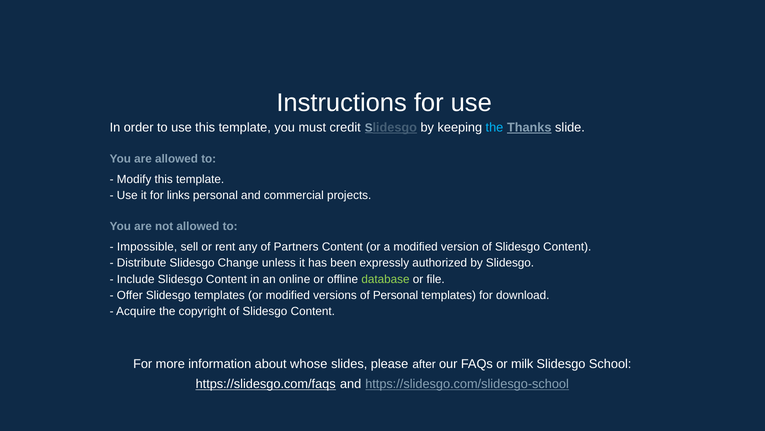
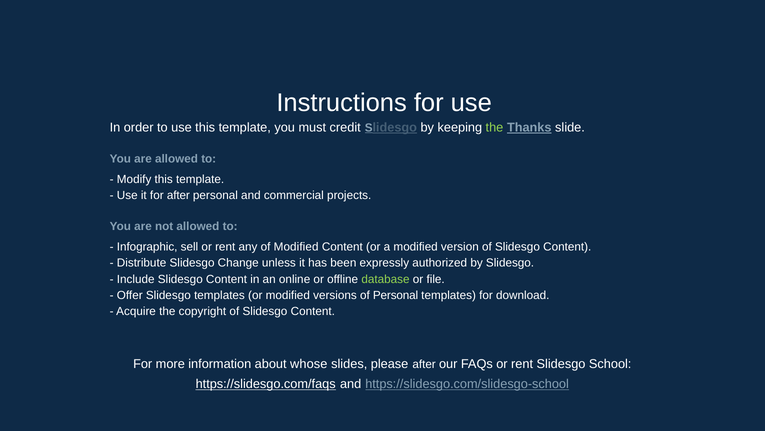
the at (494, 127) colour: light blue -> light green
for links: links -> after
Impossible: Impossible -> Infographic
of Partners: Partners -> Modified
FAQs or milk: milk -> rent
